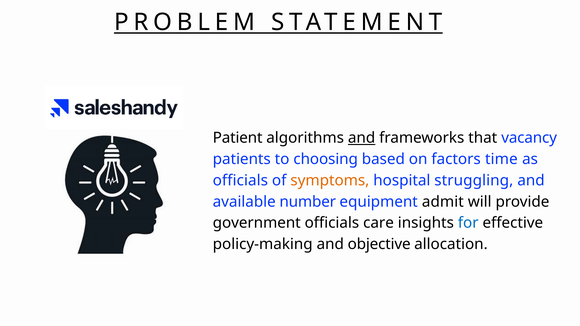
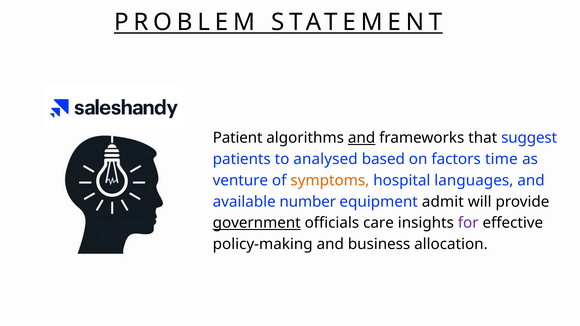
vacancy: vacancy -> suggest
choosing: choosing -> analysed
officials at (240, 181): officials -> venture
struggling: struggling -> languages
government underline: none -> present
for colour: blue -> purple
objective: objective -> business
